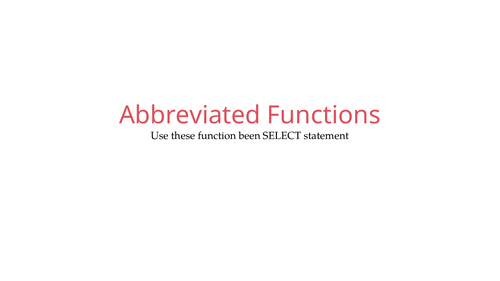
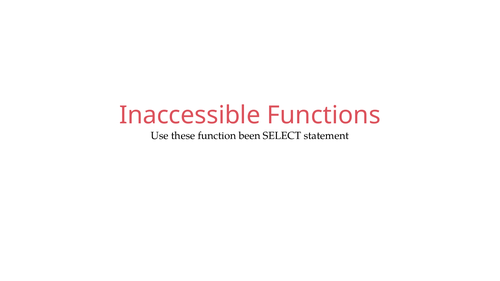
Abbreviated: Abbreviated -> Inaccessible
